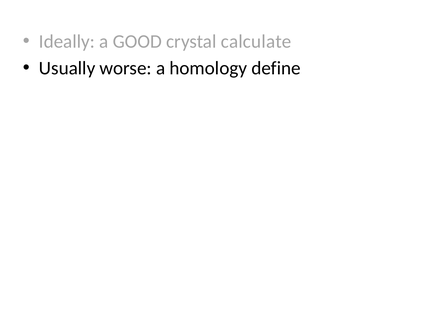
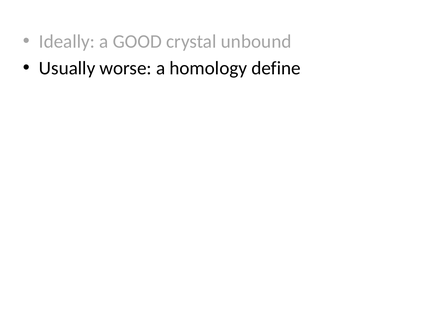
calculate: calculate -> unbound
